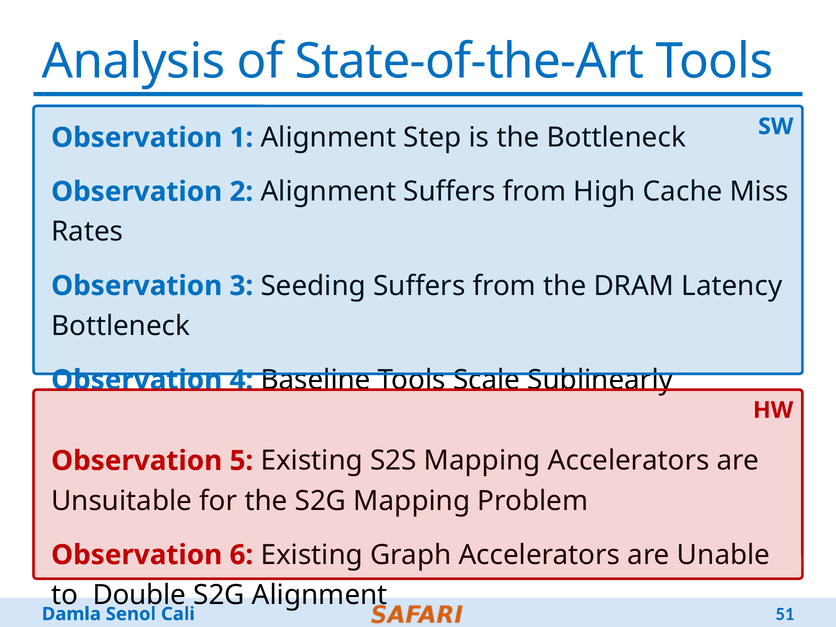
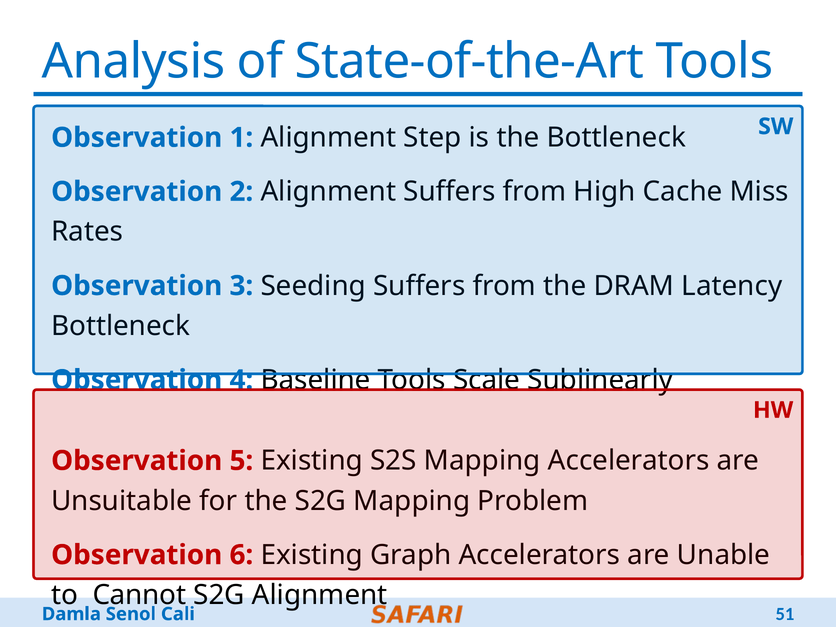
Double: Double -> Cannot
